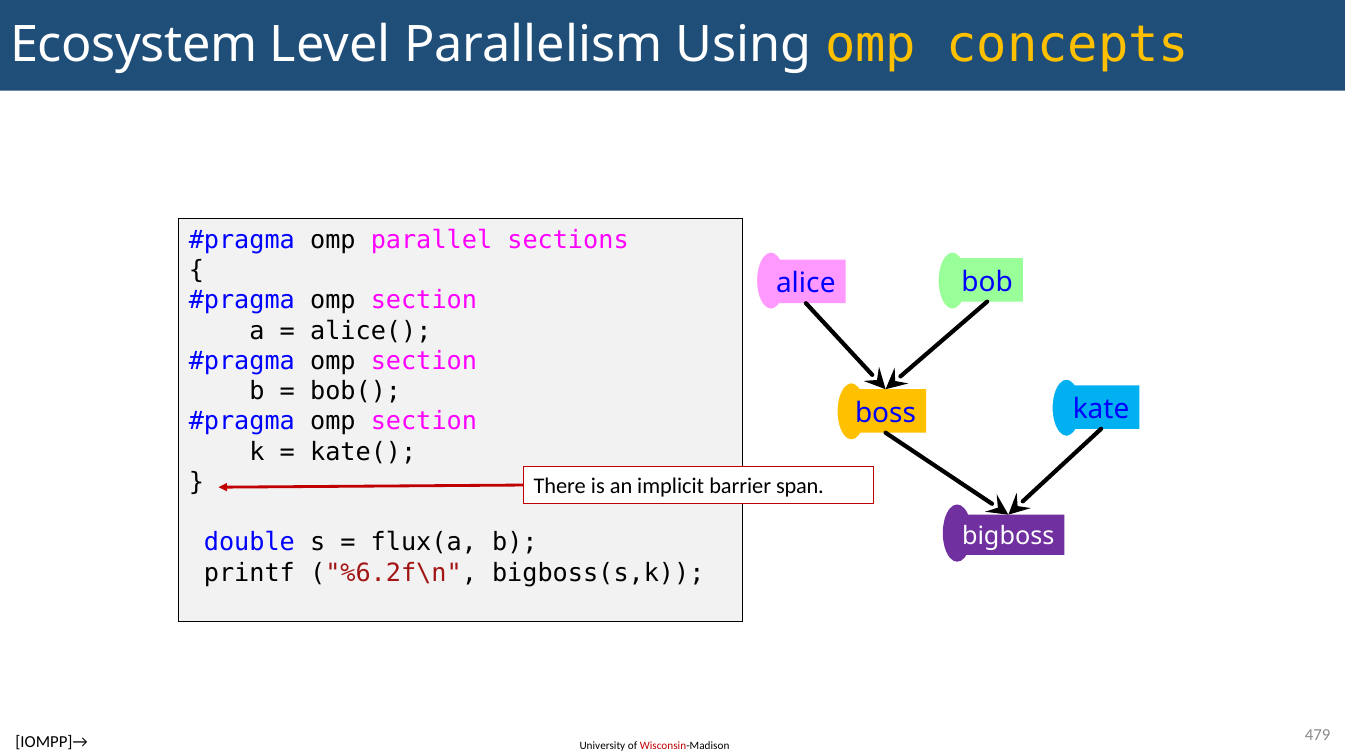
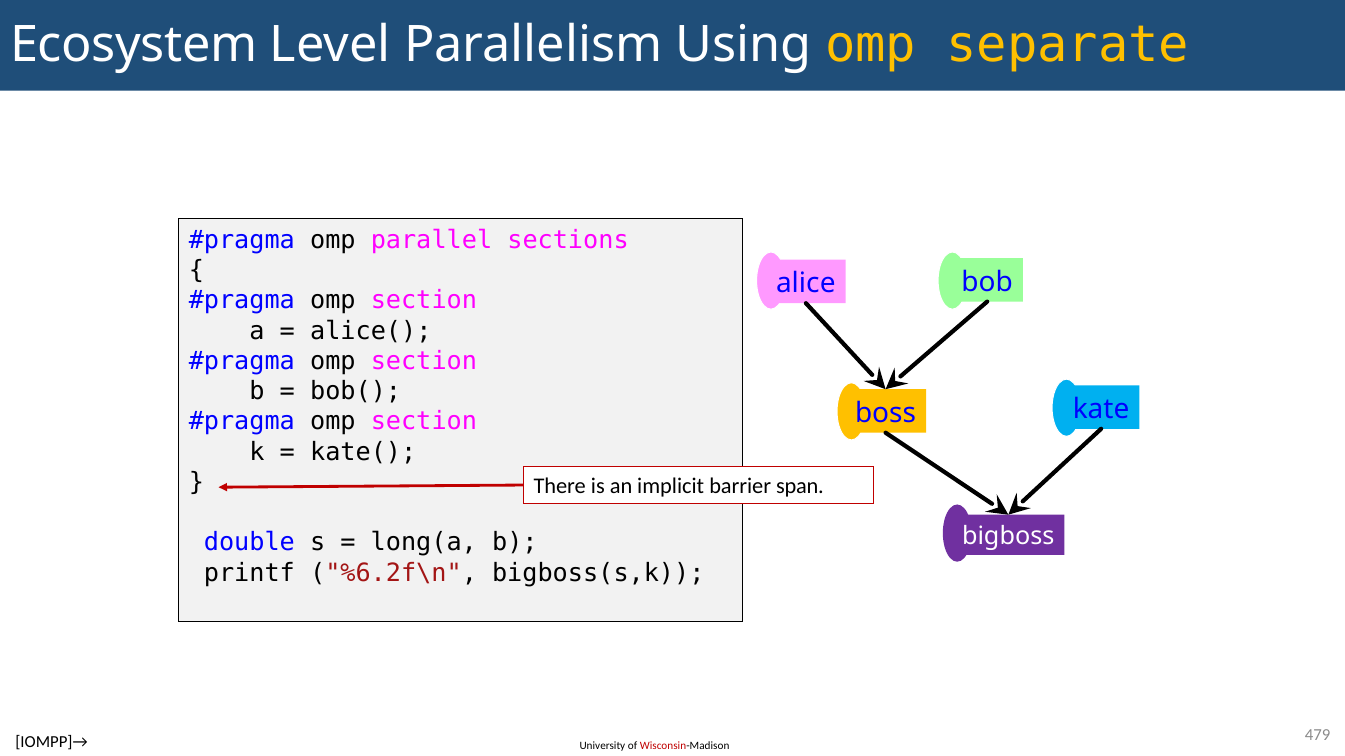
concepts: concepts -> separate
flux(a: flux(a -> long(a
